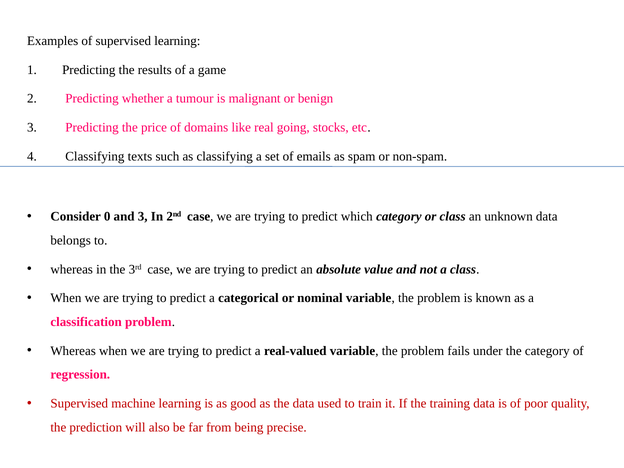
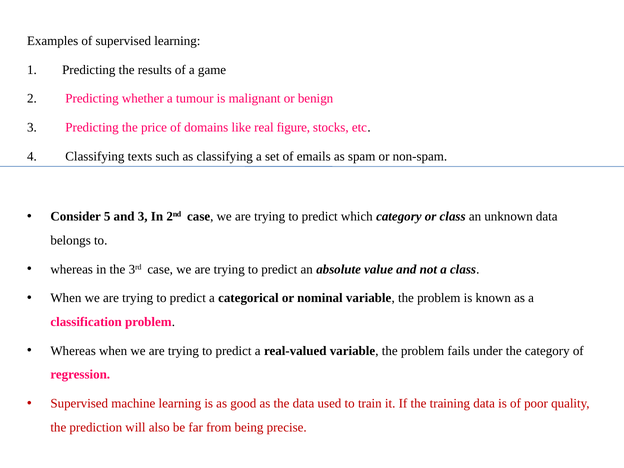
going: going -> figure
0: 0 -> 5
